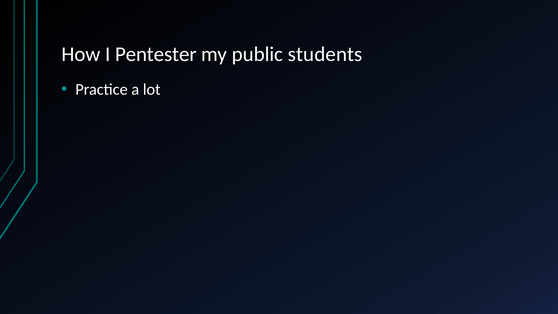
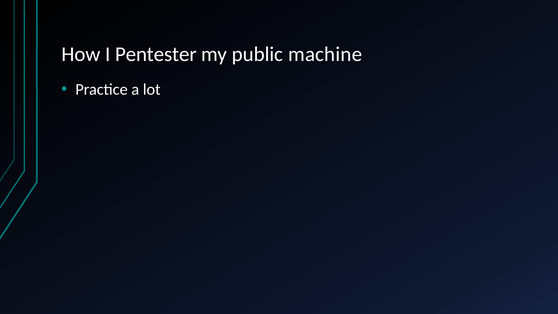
students: students -> machine
